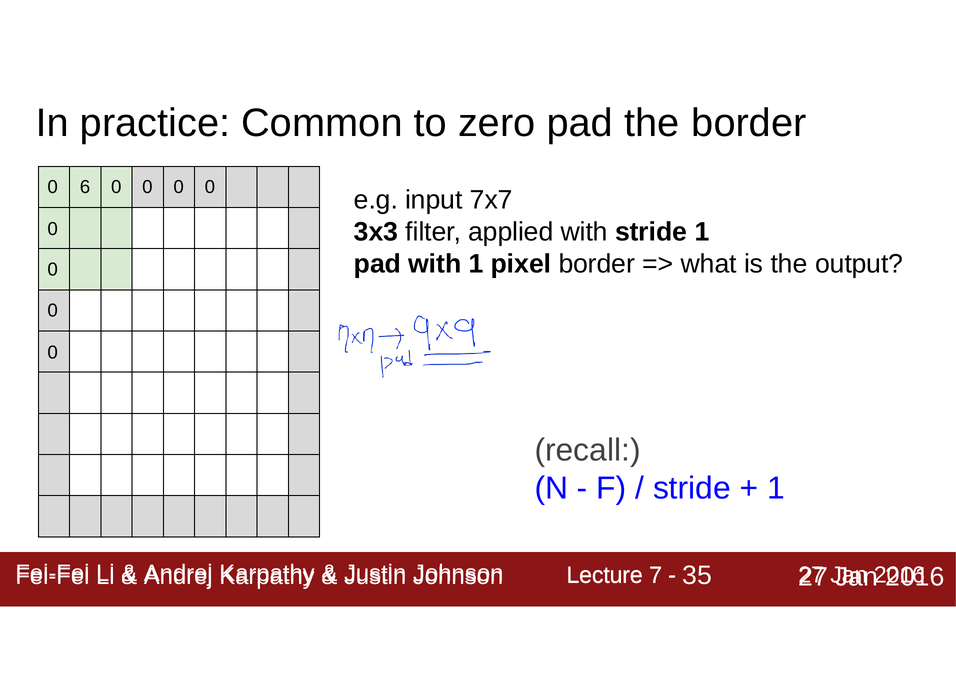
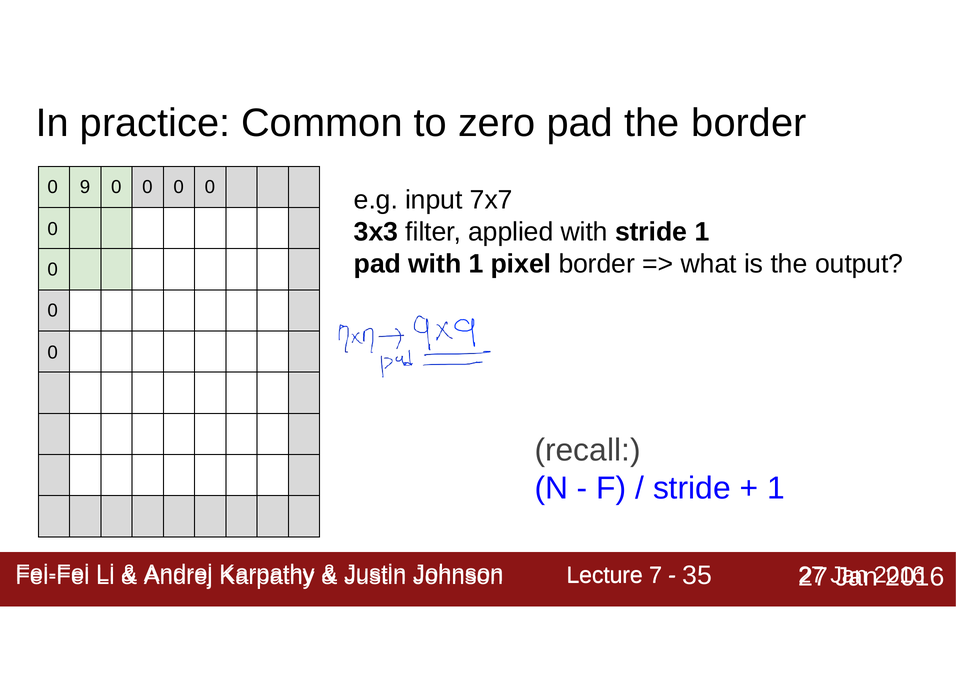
6: 6 -> 9
